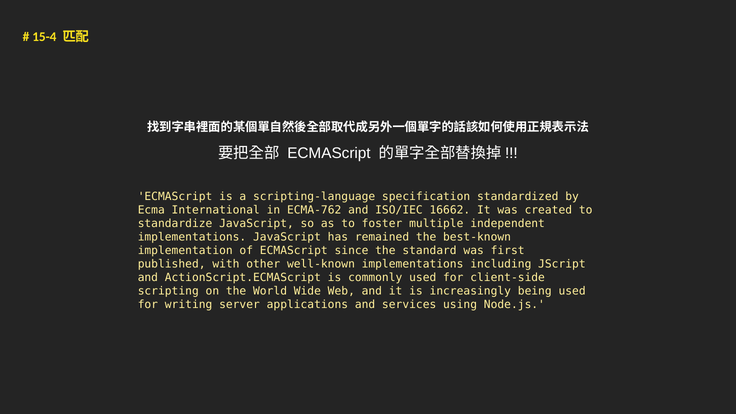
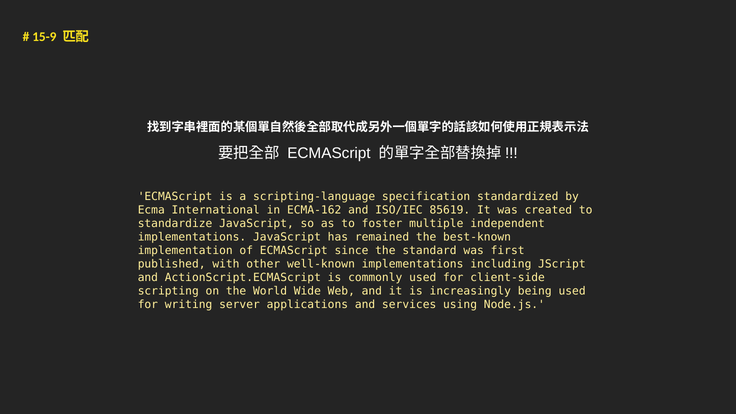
15-4: 15-4 -> 15-9
ECMA-762: ECMA-762 -> ECMA-162
16662: 16662 -> 85619
